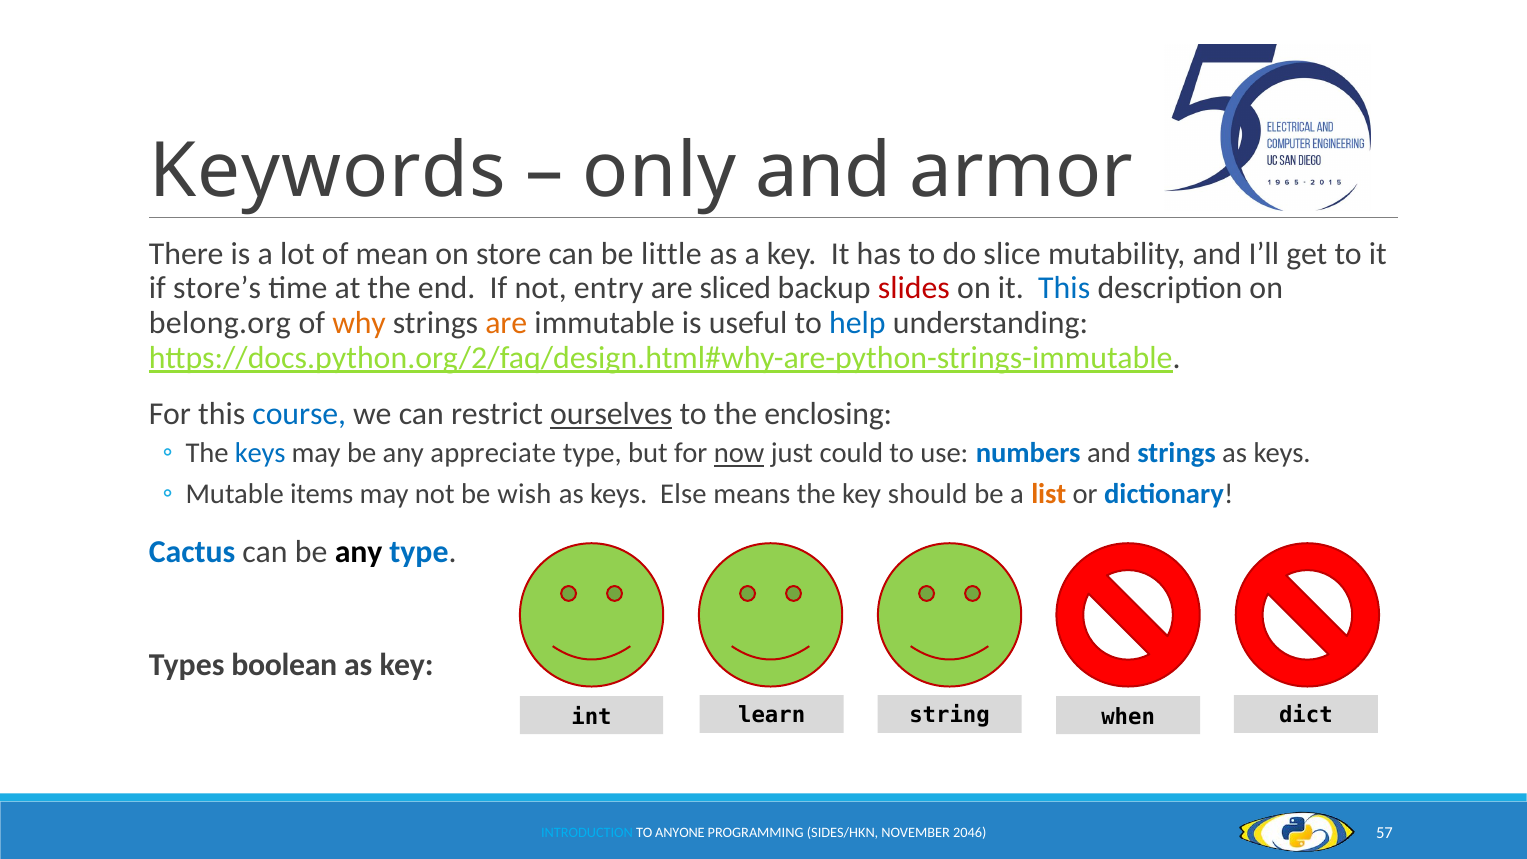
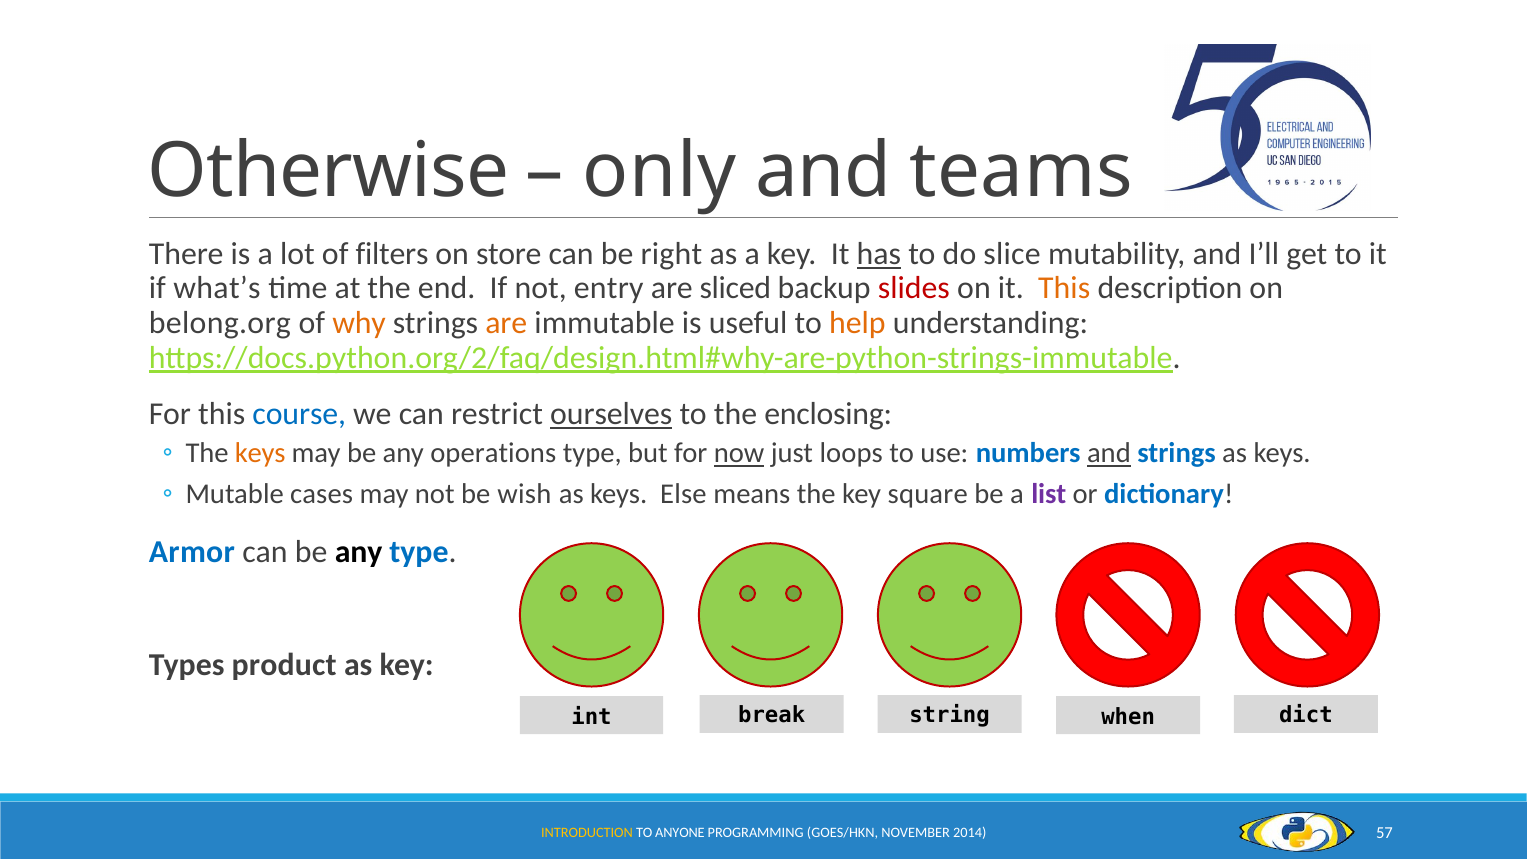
Keywords: Keywords -> Otherwise
armor: armor -> teams
mean: mean -> filters
little: little -> right
has underline: none -> present
store’s: store’s -> what’s
This at (1064, 288) colour: blue -> orange
help colour: blue -> orange
keys at (260, 453) colour: blue -> orange
appreciate: appreciate -> operations
could: could -> loops
and at (1109, 453) underline: none -> present
items: items -> cases
should: should -> square
list colour: orange -> purple
Cactus: Cactus -> Armor
boolean: boolean -> product
learn: learn -> break
INTRODUCTION colour: light blue -> yellow
SIDES/HKN: SIDES/HKN -> GOES/HKN
2046: 2046 -> 2014
